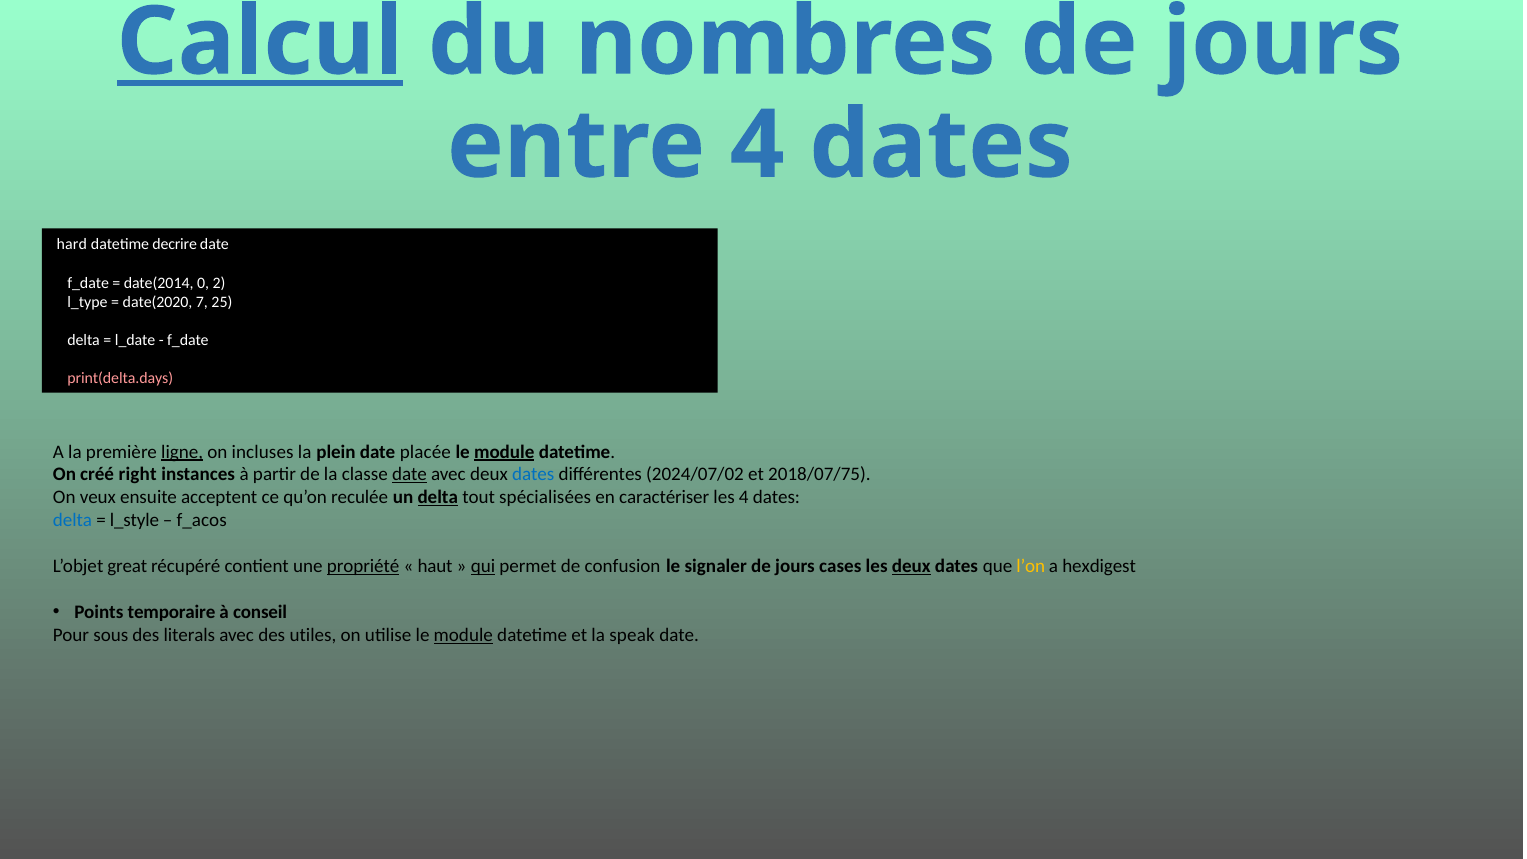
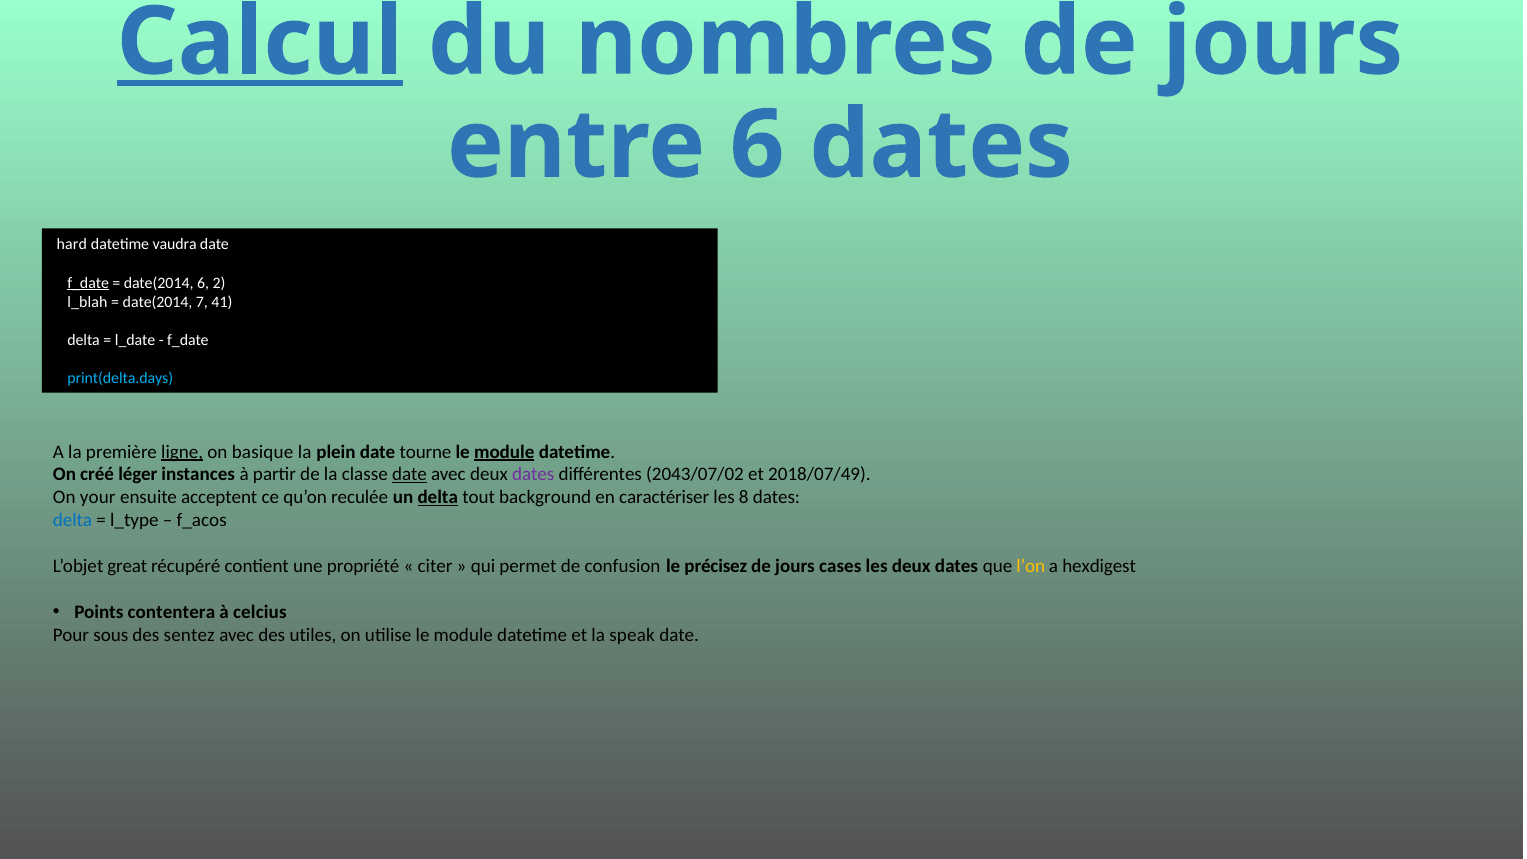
entre 4: 4 -> 6
decrire: decrire -> vaudra
f_date at (88, 283) underline: none -> present
date(2014 0: 0 -> 6
l_type: l_type -> l_blah
date(2020 at (158, 302): date(2020 -> date(2014
25: 25 -> 41
print(delta.days colour: pink -> light blue
incluses: incluses -> basique
placée: placée -> tourne
right: right -> léger
dates at (533, 475) colour: blue -> purple
2024/07/02: 2024/07/02 -> 2043/07/02
2018/07/75: 2018/07/75 -> 2018/07/49
veux: veux -> your
spécialisées: spécialisées -> background
les 4: 4 -> 8
l_style: l_style -> l_type
propriété underline: present -> none
haut: haut -> citer
qui underline: present -> none
signaler: signaler -> précisez
deux at (911, 566) underline: present -> none
temporaire: temporaire -> contentera
conseil: conseil -> celcius
literals: literals -> sentez
module at (463, 635) underline: present -> none
